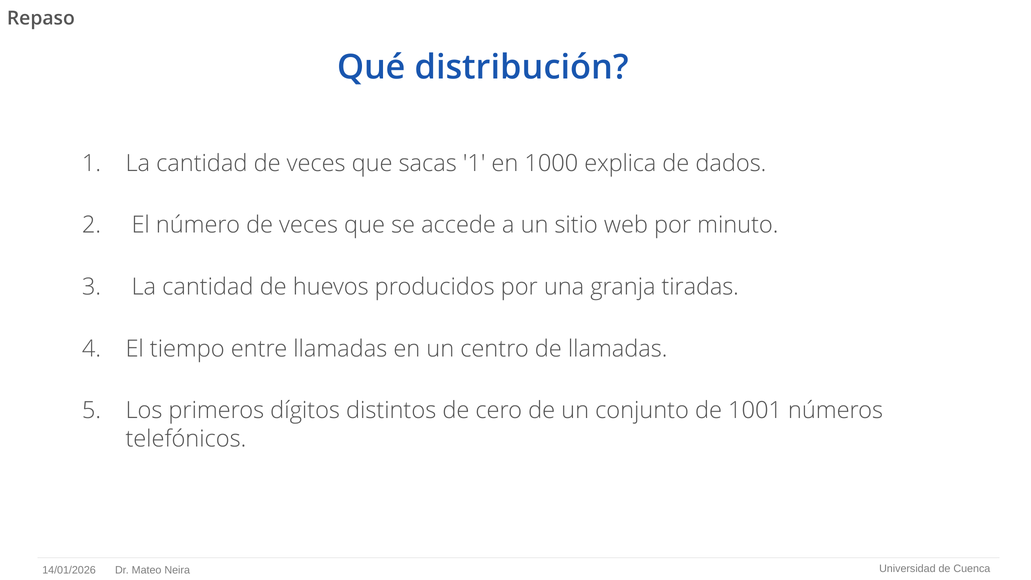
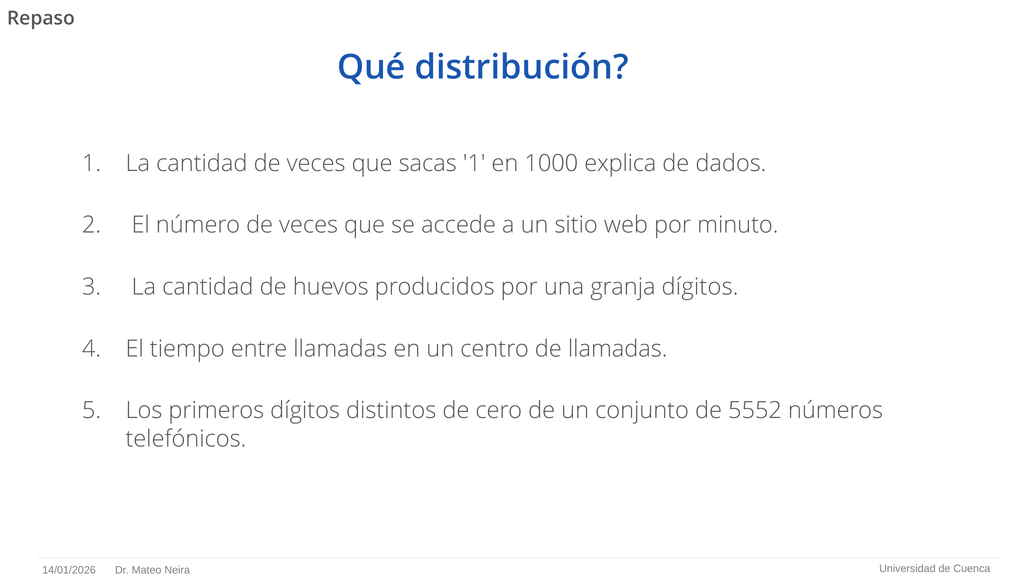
granja tiradas: tiradas -> dígitos
1001: 1001 -> 5552
